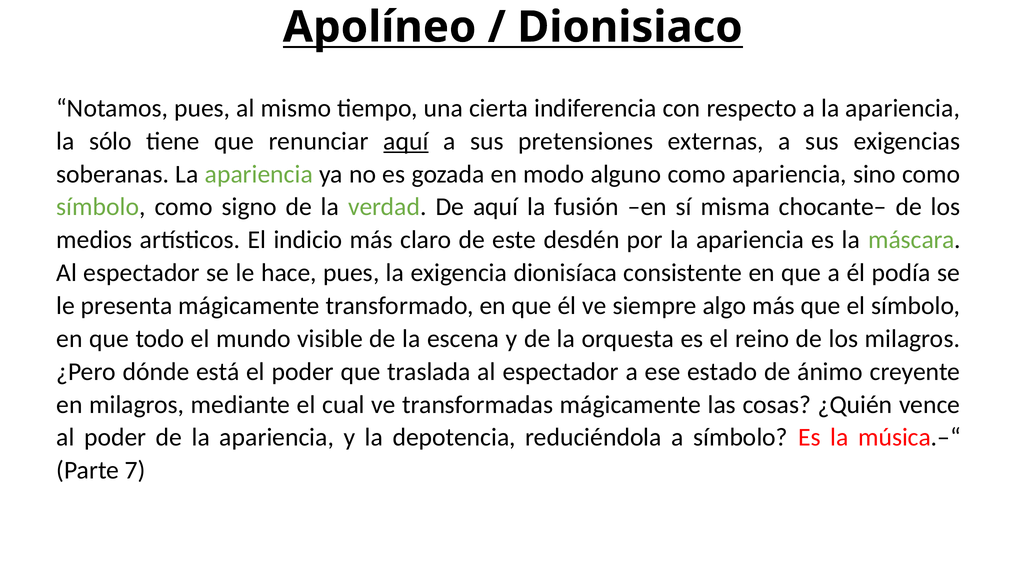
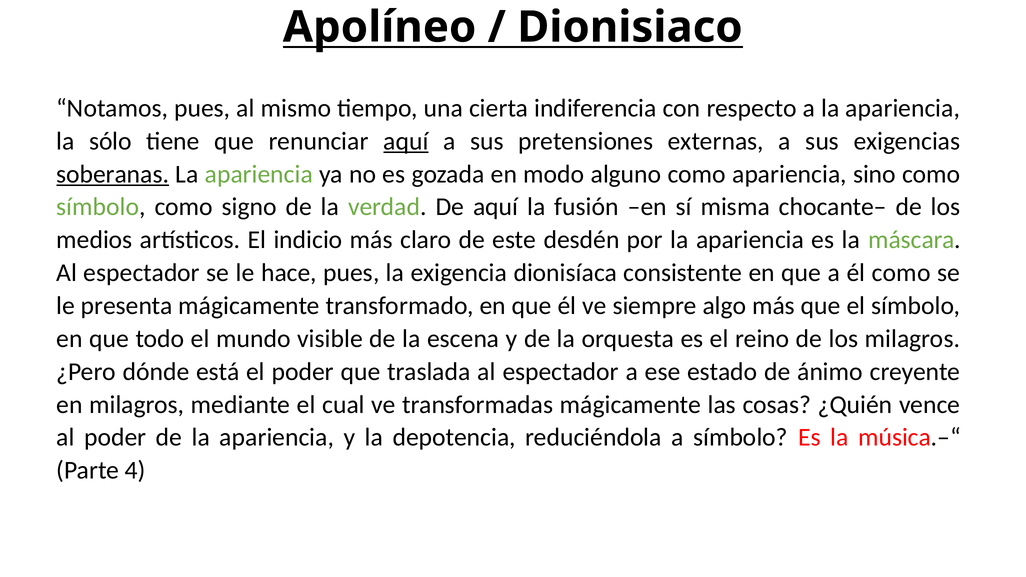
soberanas underline: none -> present
él podía: podía -> como
7: 7 -> 4
